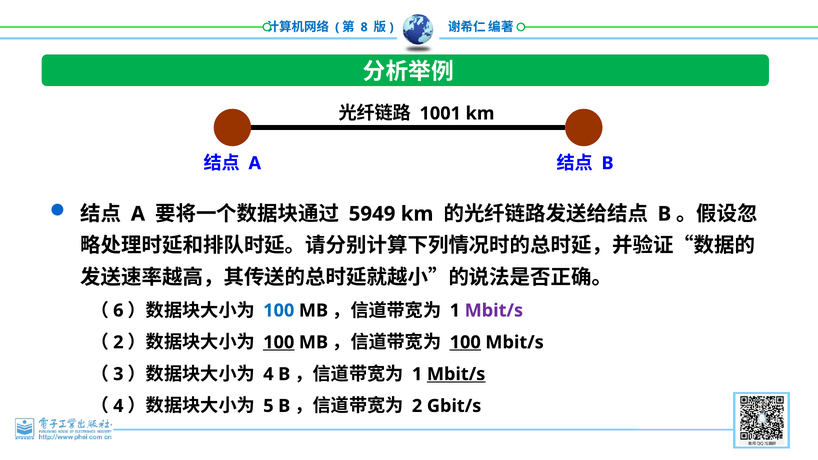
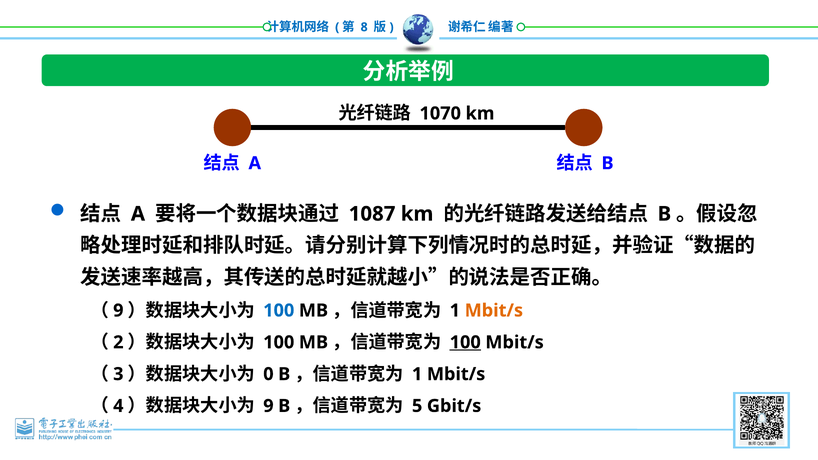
1001: 1001 -> 1070
5949: 5949 -> 1087
6 at (118, 311): 6 -> 9
Mbit/s at (494, 311) colour: purple -> orange
100 at (279, 342) underline: present -> none
4 at (268, 374): 4 -> 0
Mbit/s at (456, 374) underline: present -> none
5 at (268, 406): 5 -> 9
2 at (417, 406): 2 -> 5
